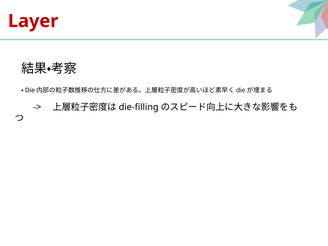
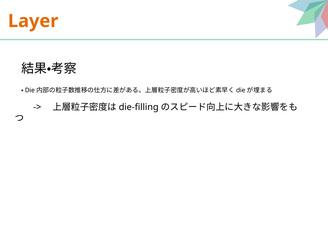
Layer colour: red -> orange
